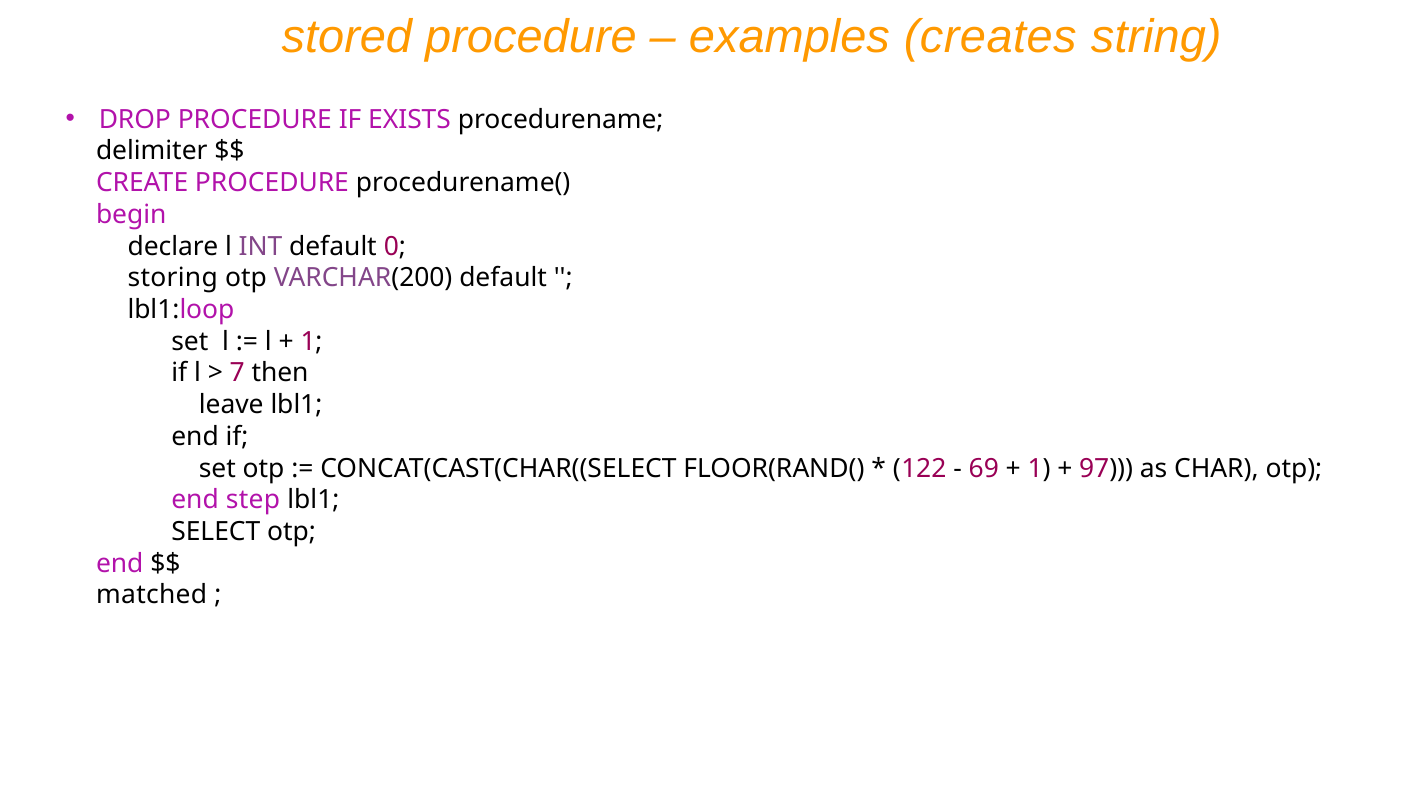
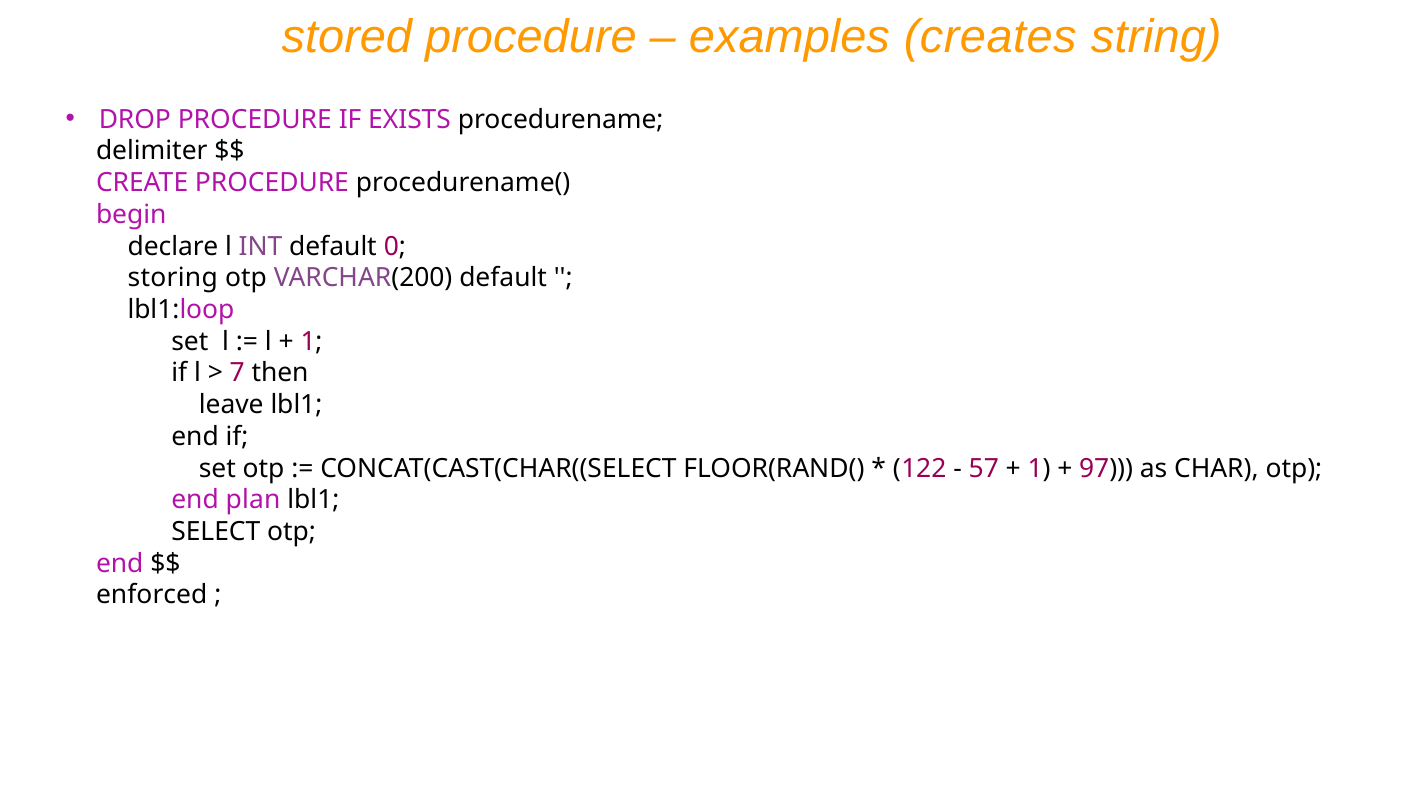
69: 69 -> 57
step: step -> plan
matched: matched -> enforced
